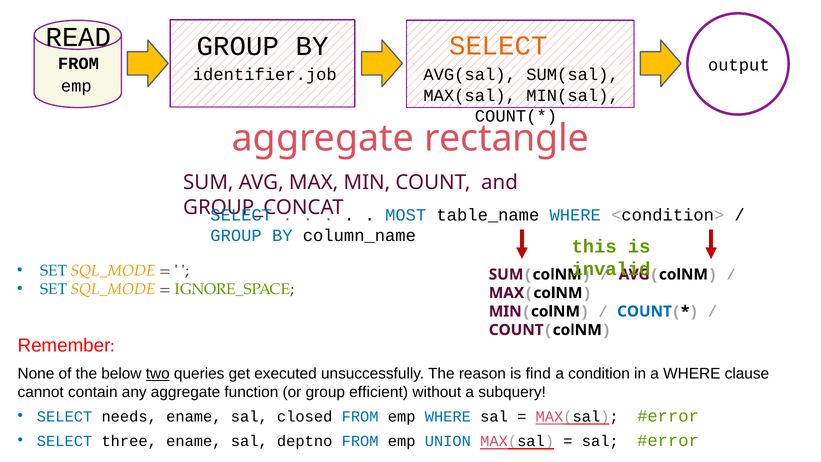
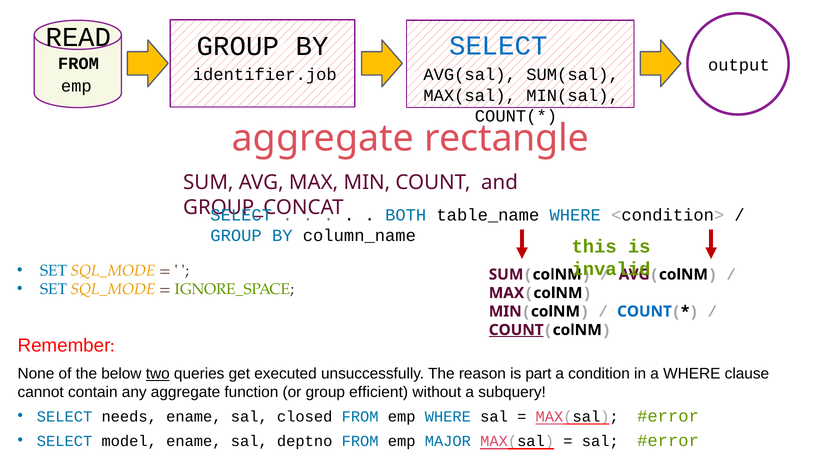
SELECT at (498, 46) colour: orange -> blue
MOST: MOST -> BOTH
COUNT at (516, 330) underline: none -> present
find: find -> part
three: three -> model
UNION: UNION -> MAJOR
